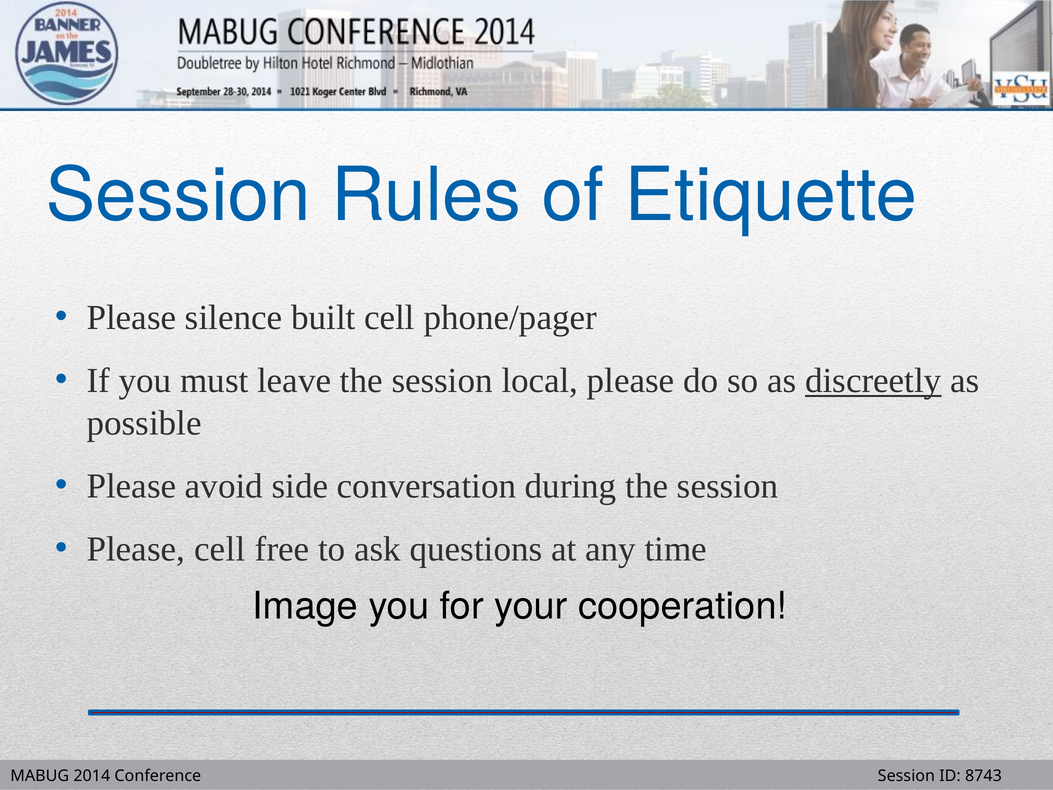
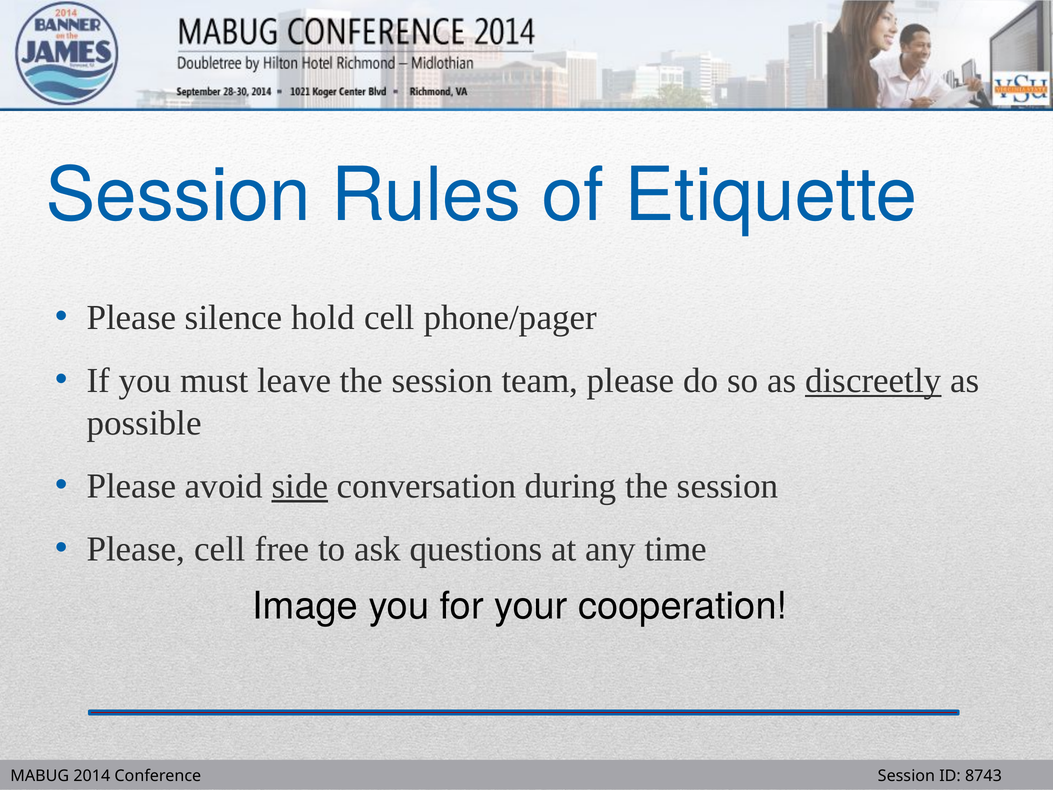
built: built -> hold
local: local -> team
side underline: none -> present
